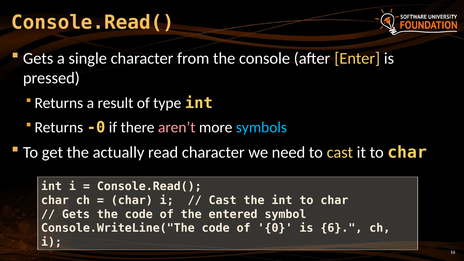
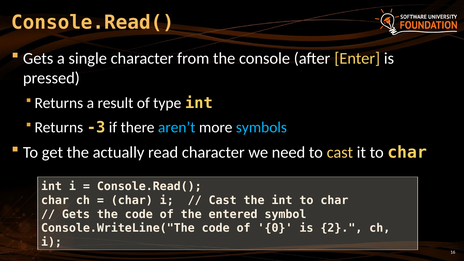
-0: -0 -> -3
aren’t colour: pink -> light blue
6: 6 -> 2
